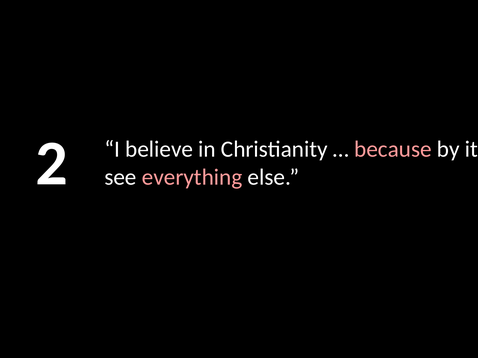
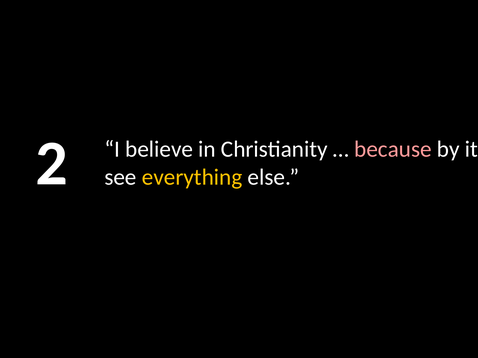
everything colour: pink -> yellow
